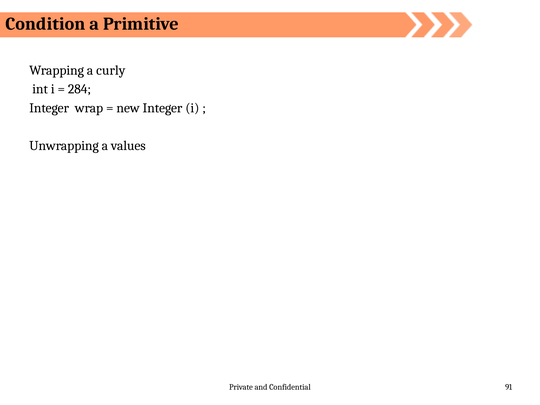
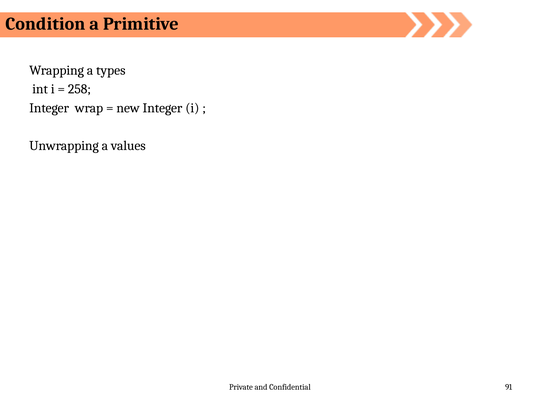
curly: curly -> types
284: 284 -> 258
